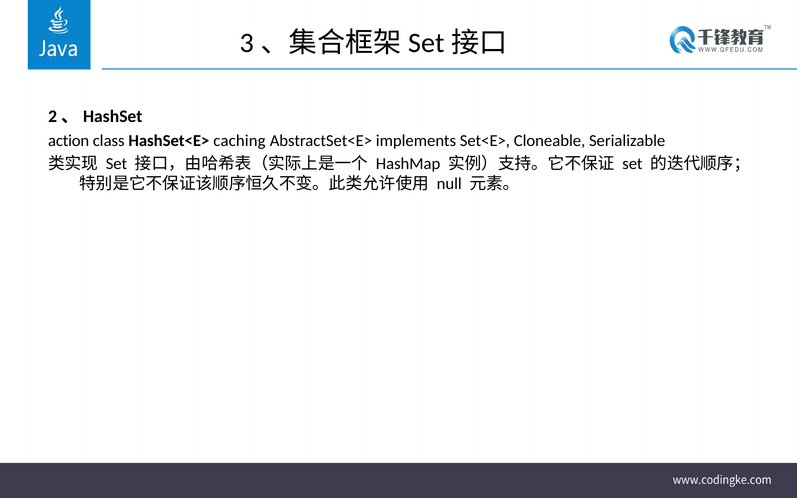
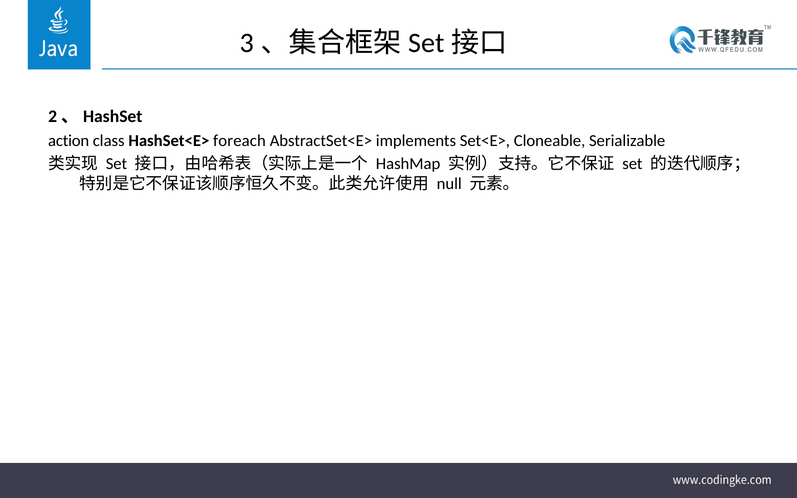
caching: caching -> foreach
